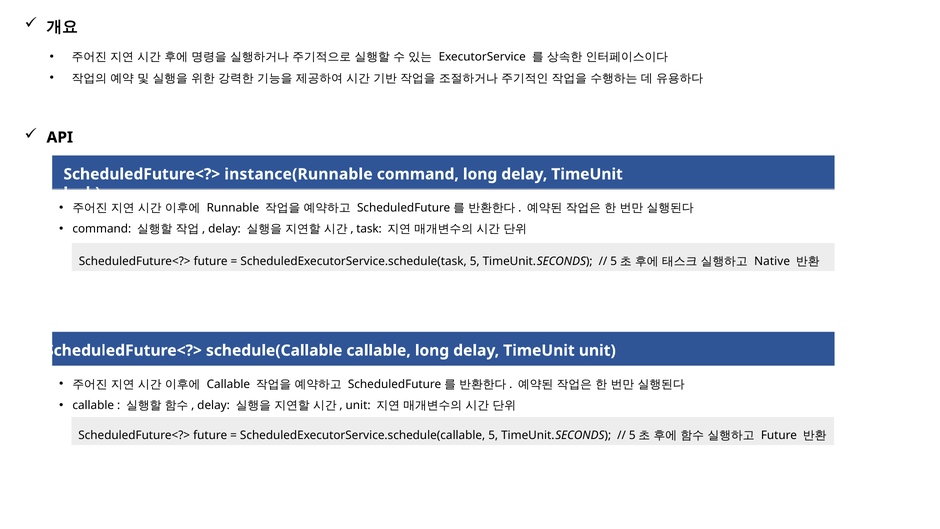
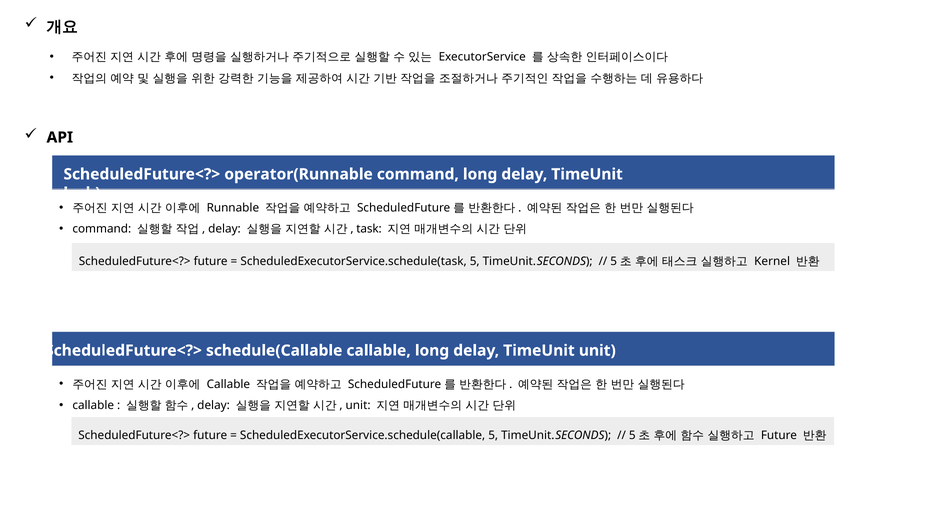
instance(Runnable: instance(Runnable -> operator(Runnable
Native: Native -> Kernel
